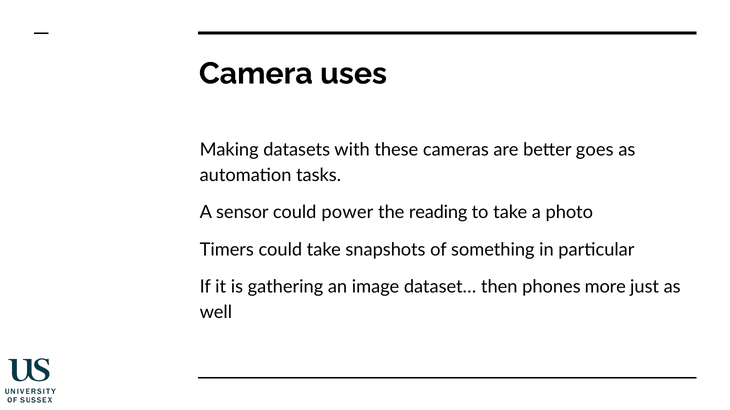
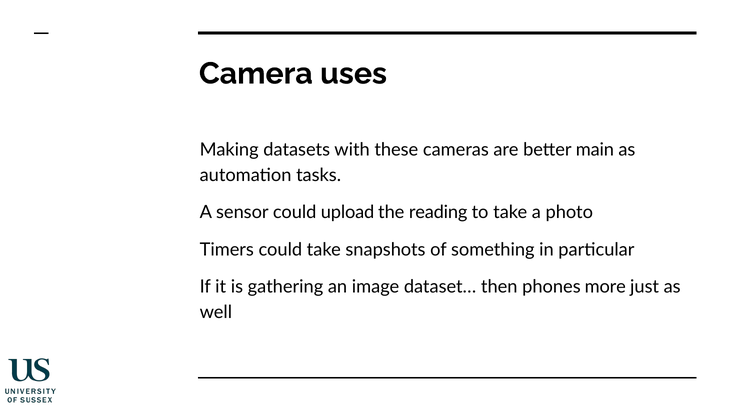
goes: goes -> main
power: power -> upload
